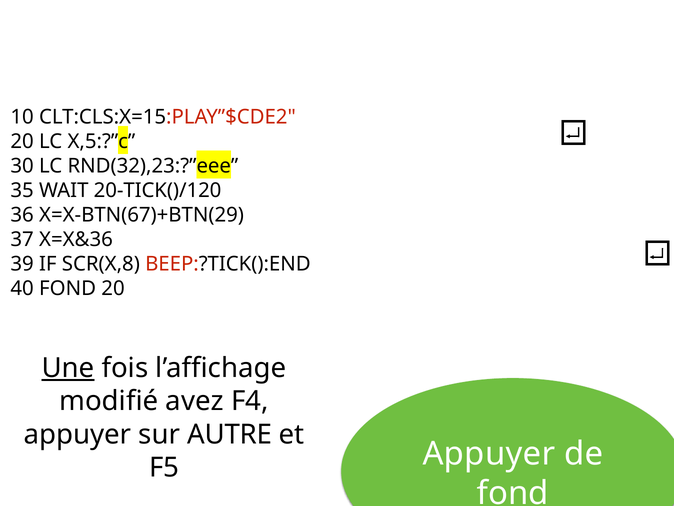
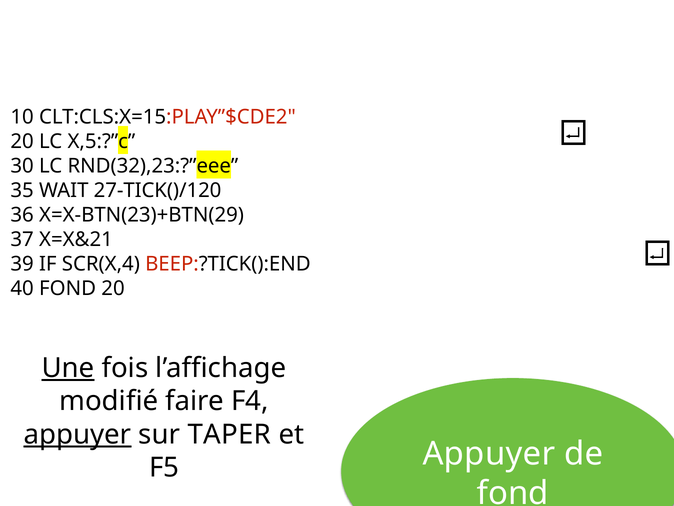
20-TICK()/120: 20-TICK()/120 -> 27-TICK()/120
X=X-BTN(67)+BTN(29: X=X-BTN(67)+BTN(29 -> X=X-BTN(23)+BTN(29
X=X&36: X=X&36 -> X=X&21
SCR(X,8: SCR(X,8 -> SCR(X,4
avez: avez -> faire
appuyer at (77, 434) underline: none -> present
AUTRE: AUTRE -> TAPER
